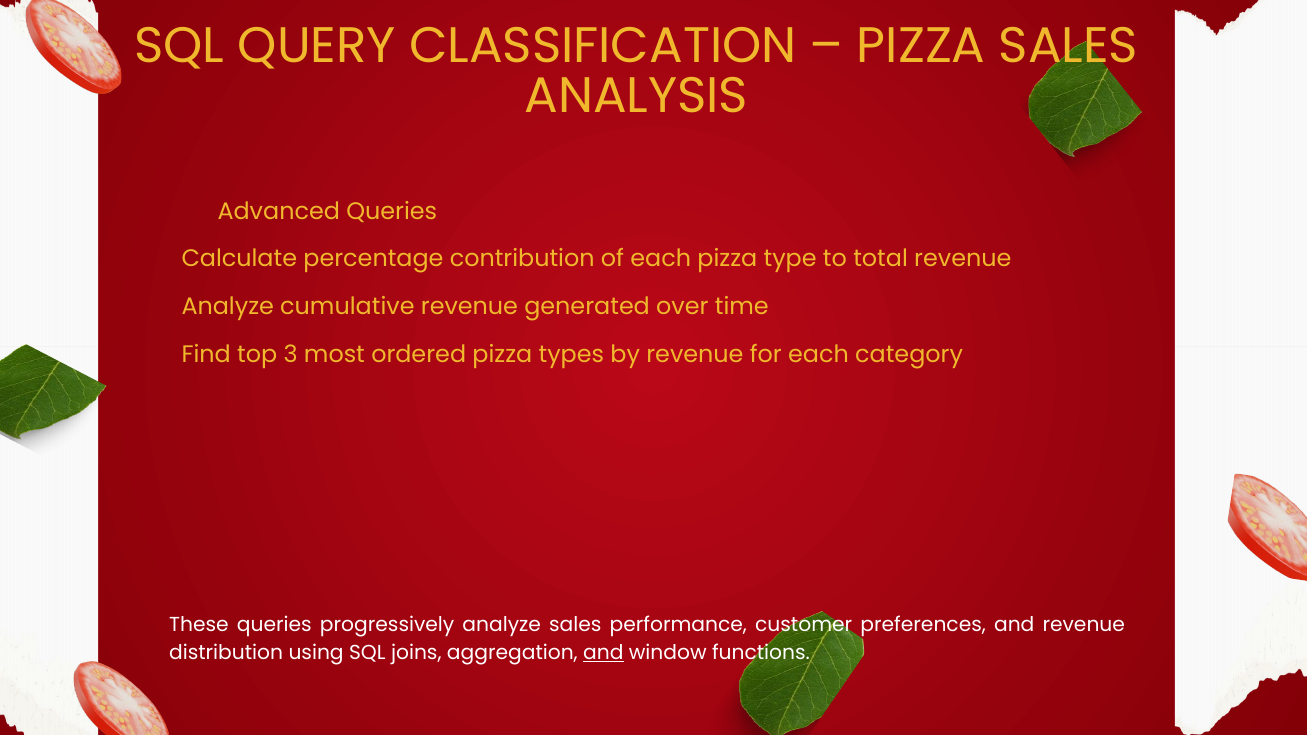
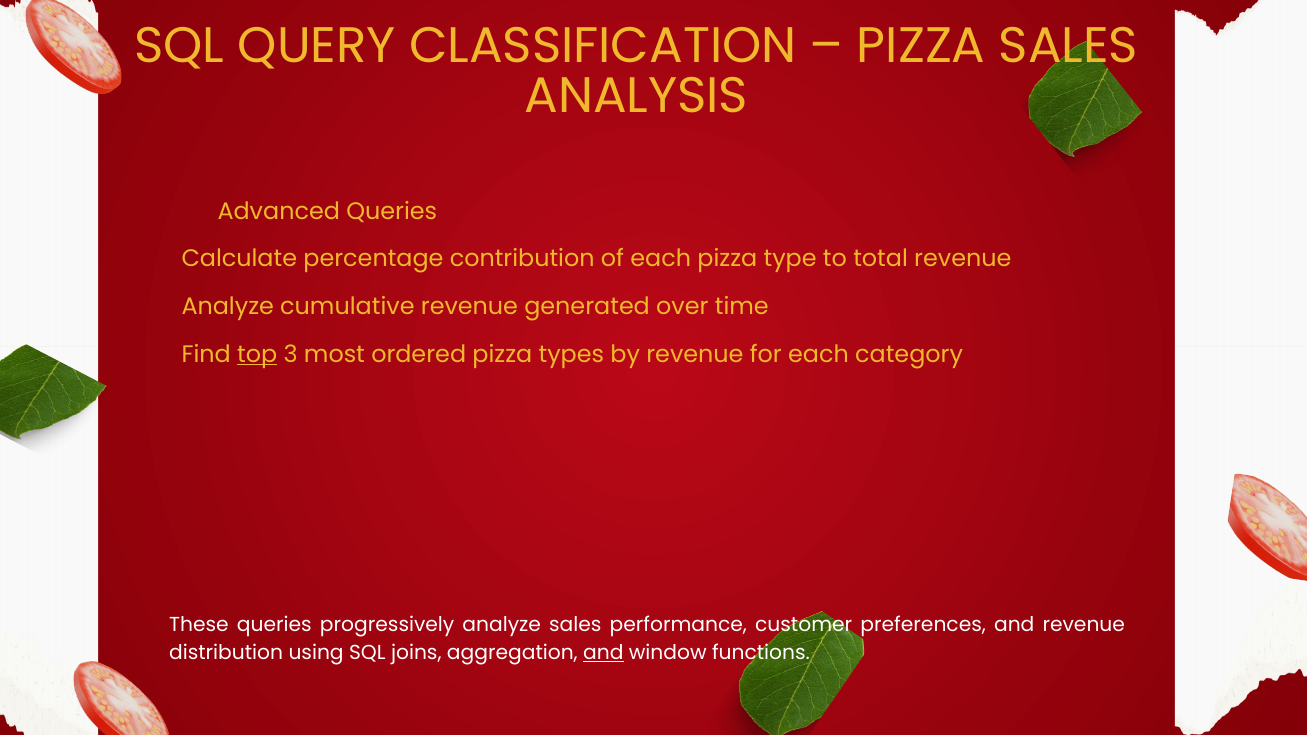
top underline: none -> present
